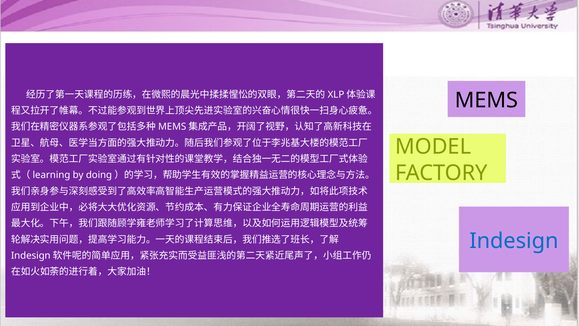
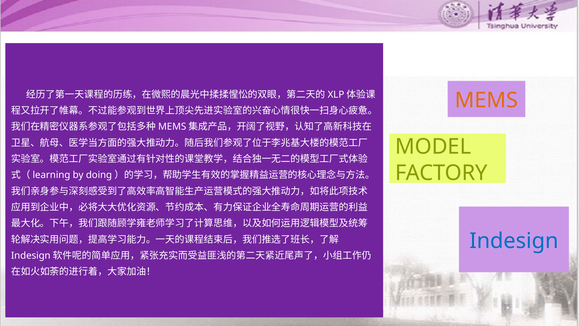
MEMS colour: black -> orange
